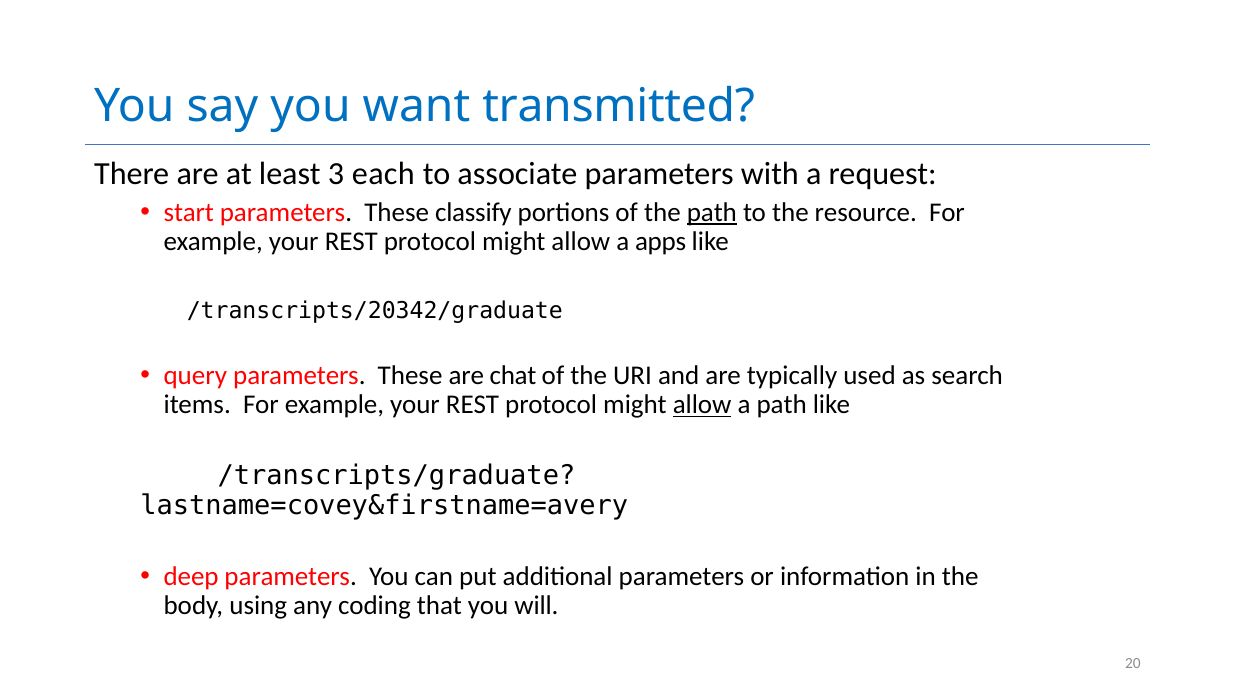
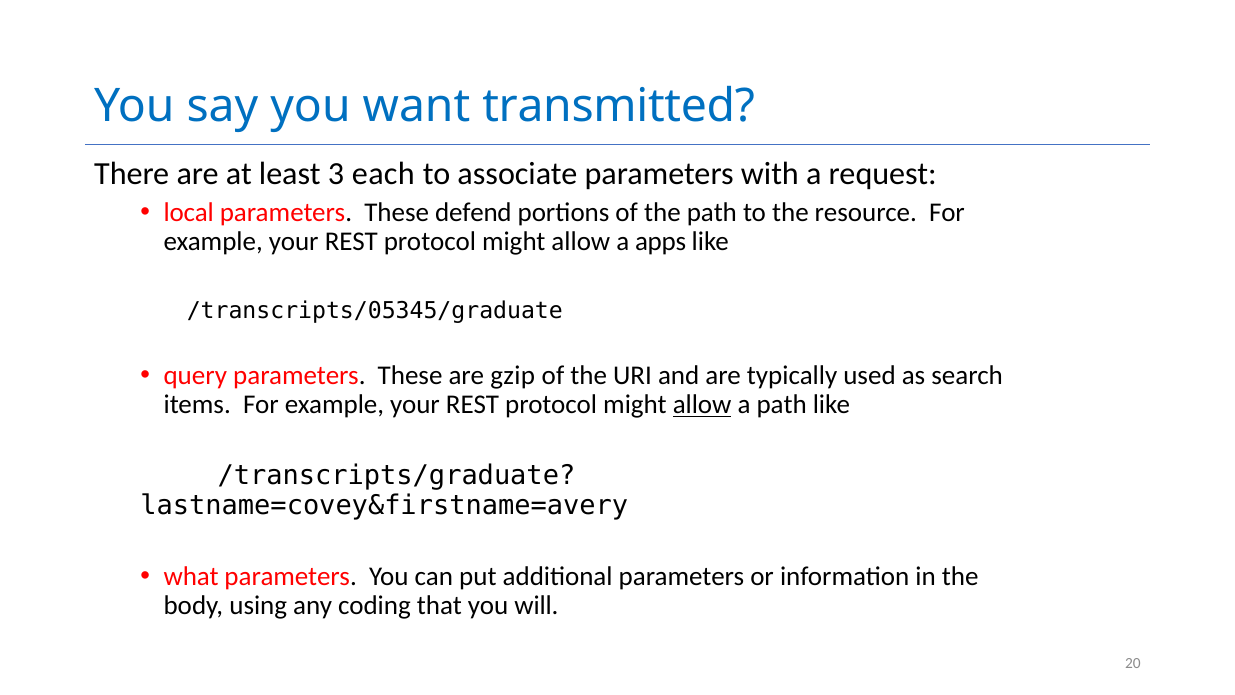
start: start -> local
classify: classify -> defend
path at (712, 212) underline: present -> none
/transcripts/20342/graduate: /transcripts/20342/graduate -> /transcripts/05345/graduate
chat: chat -> gzip
deep: deep -> what
